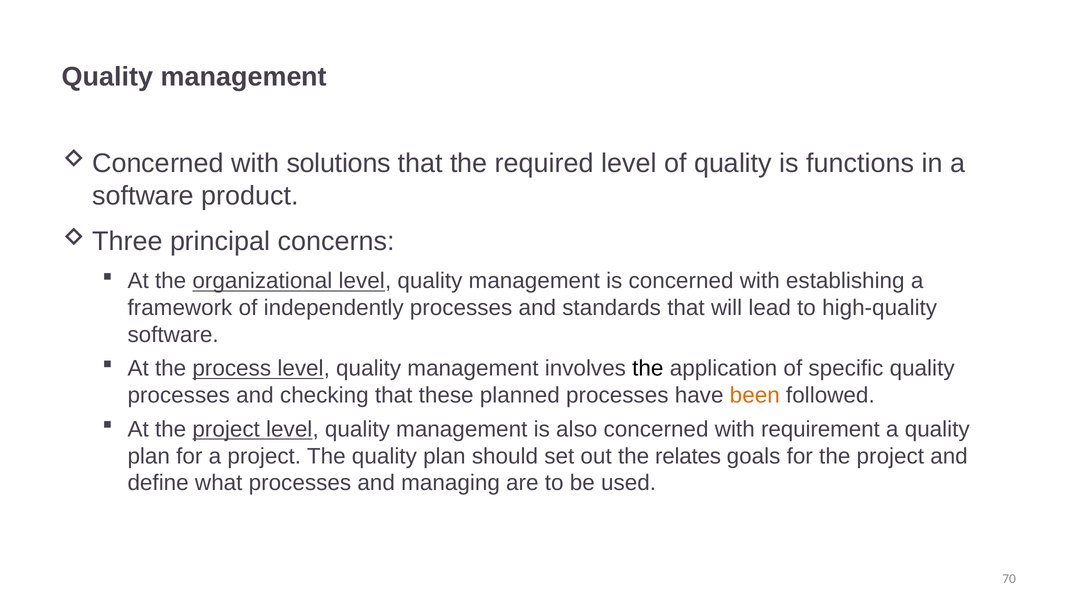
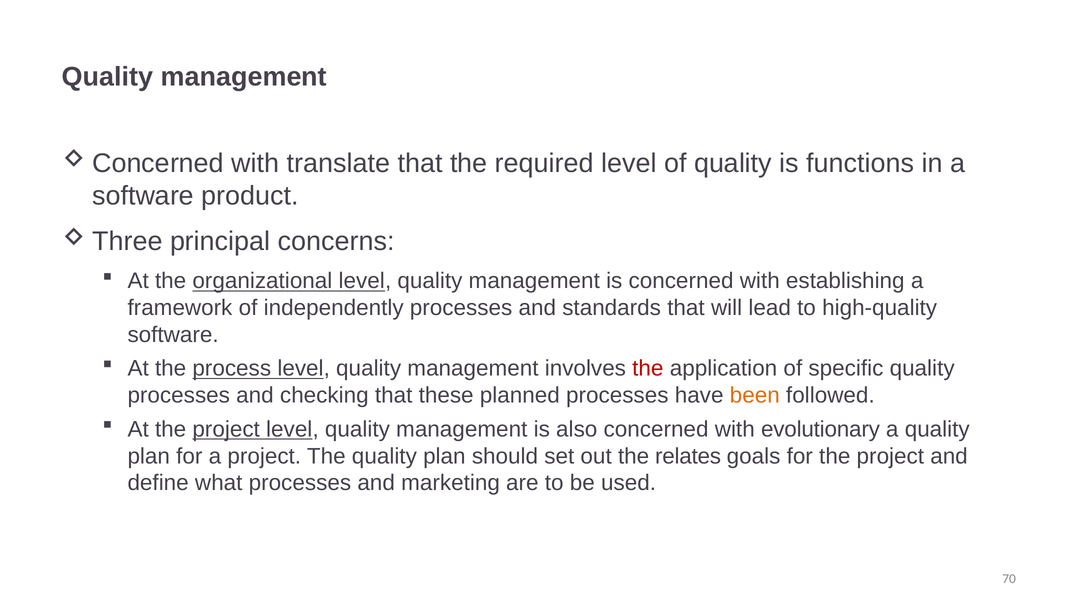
solutions: solutions -> translate
the at (648, 369) colour: black -> red
requirement: requirement -> evolutionary
managing: managing -> marketing
